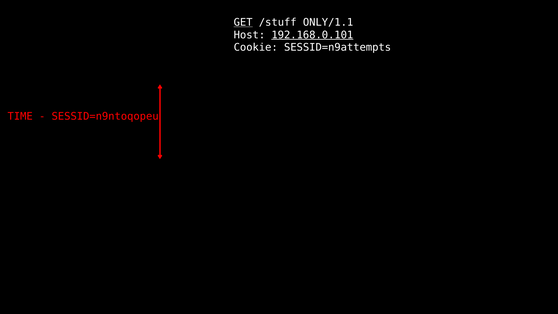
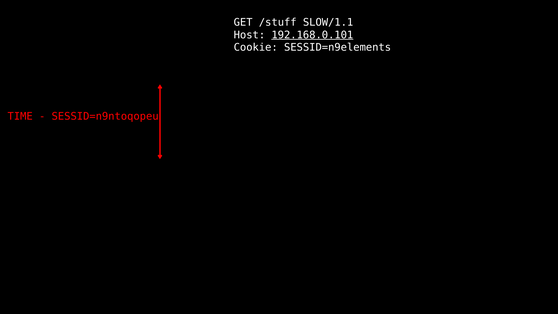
GET underline: present -> none
ONLY/1.1: ONLY/1.1 -> SLOW/1.1
SESSID=n9attempts: SESSID=n9attempts -> SESSID=n9elements
